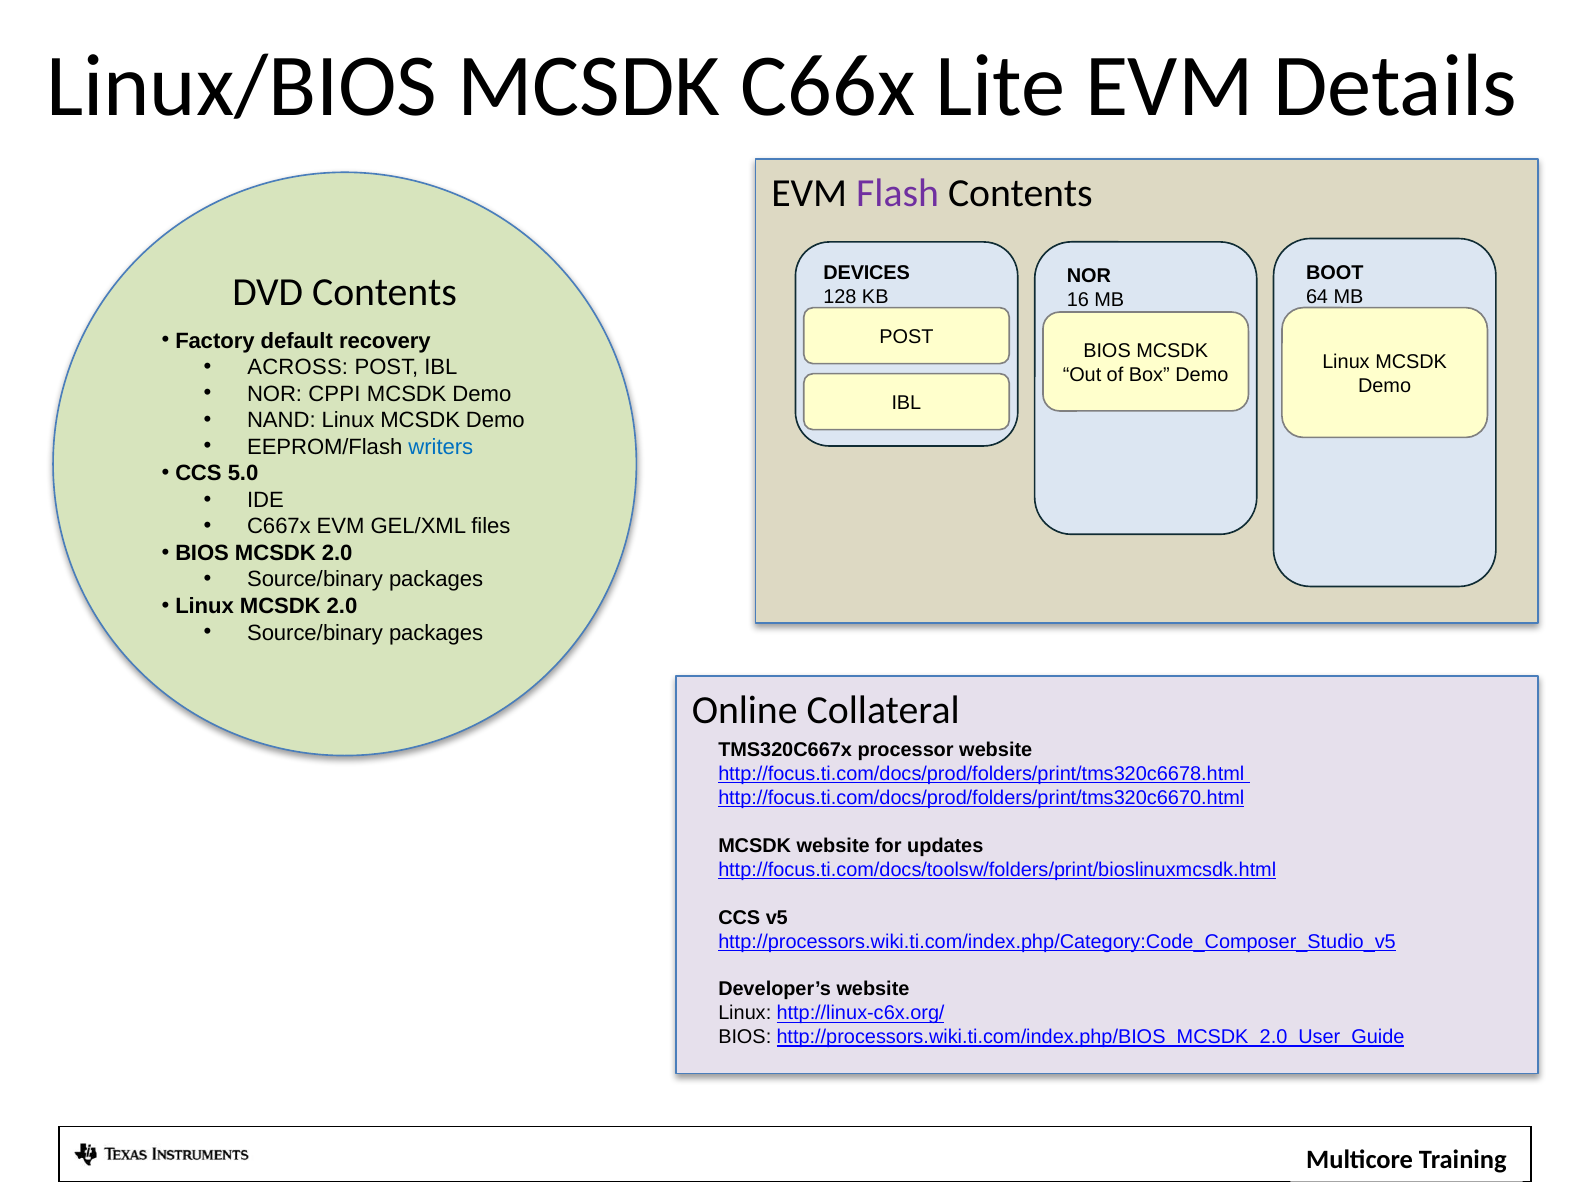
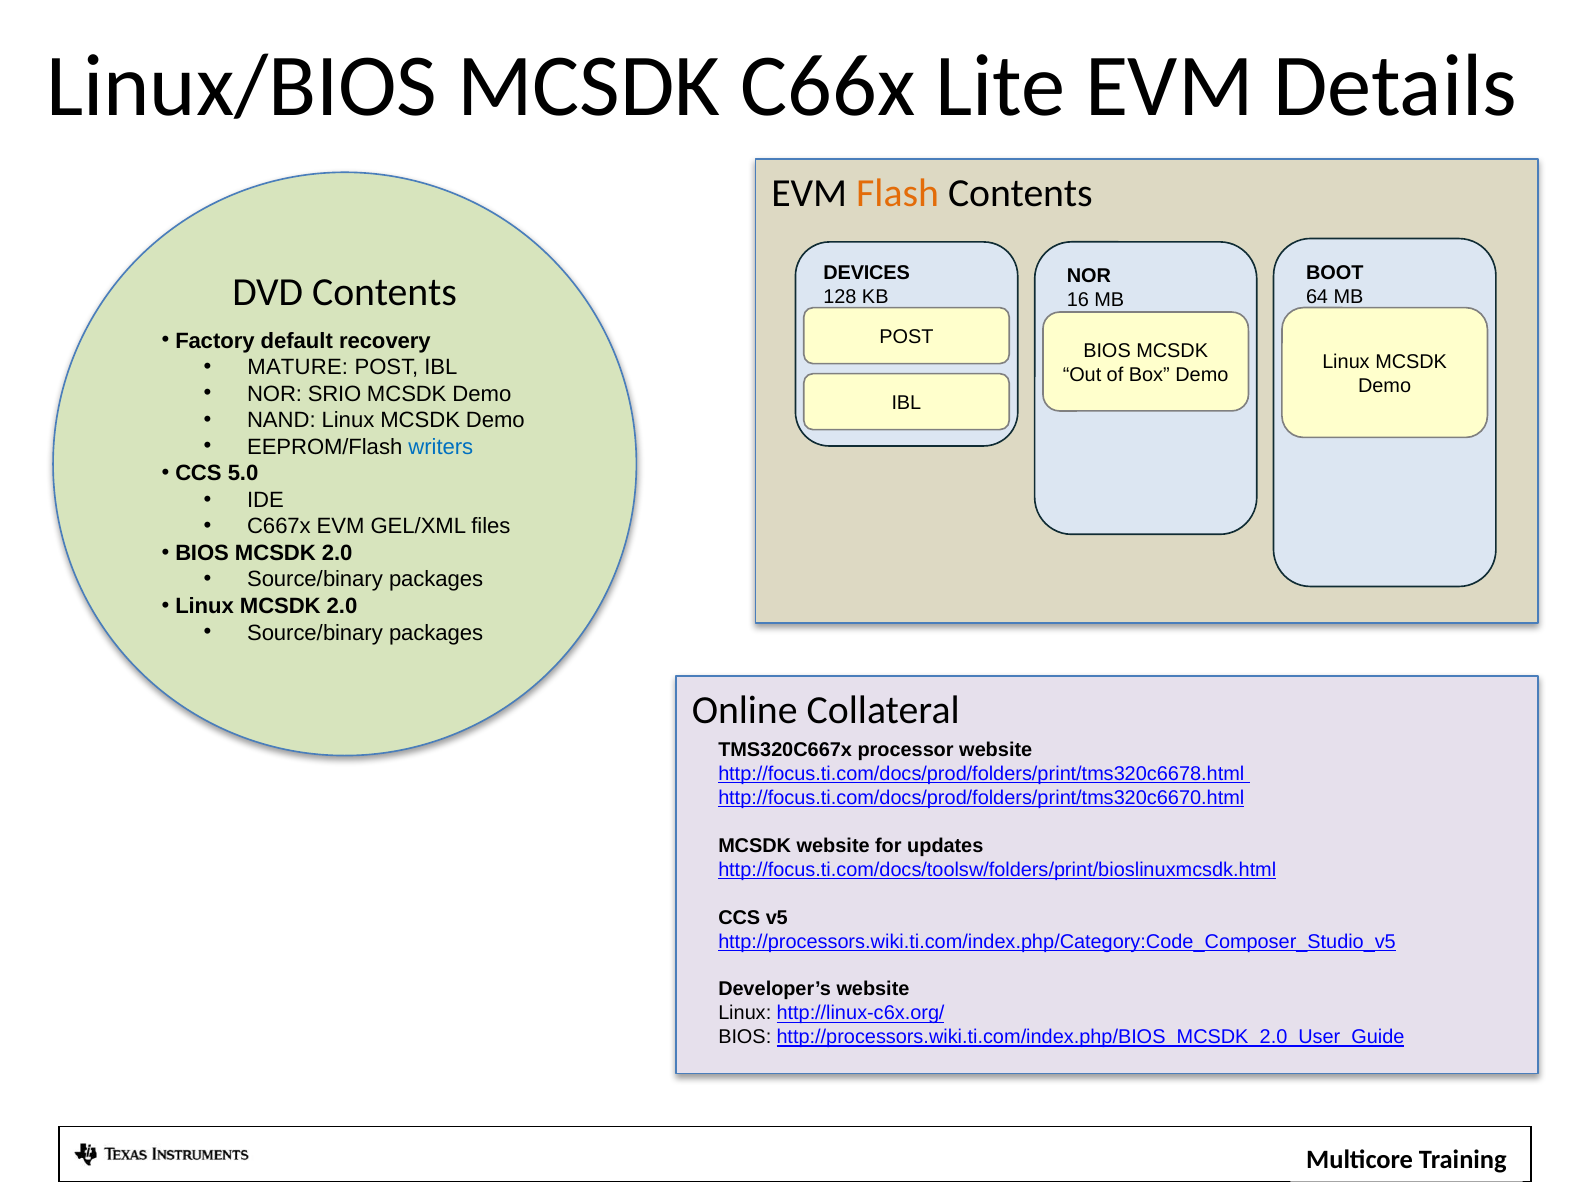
Flash colour: purple -> orange
ACROSS: ACROSS -> MATURE
CPPI: CPPI -> SRIO
